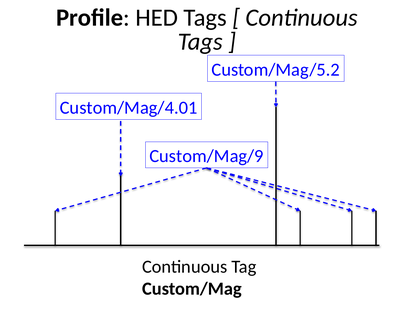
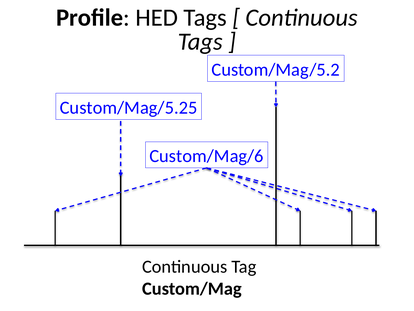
Custom/Mag/4.01: Custom/Mag/4.01 -> Custom/Mag/5.25
Custom/Mag/9: Custom/Mag/9 -> Custom/Mag/6
